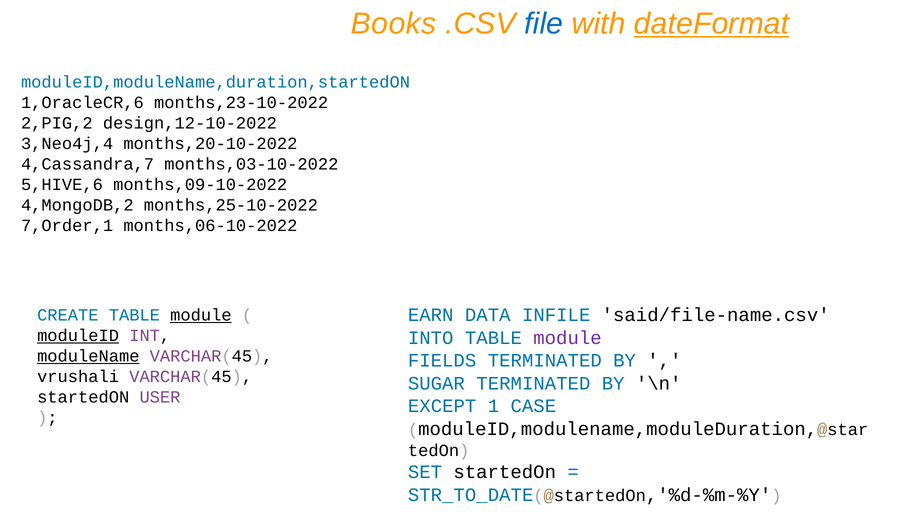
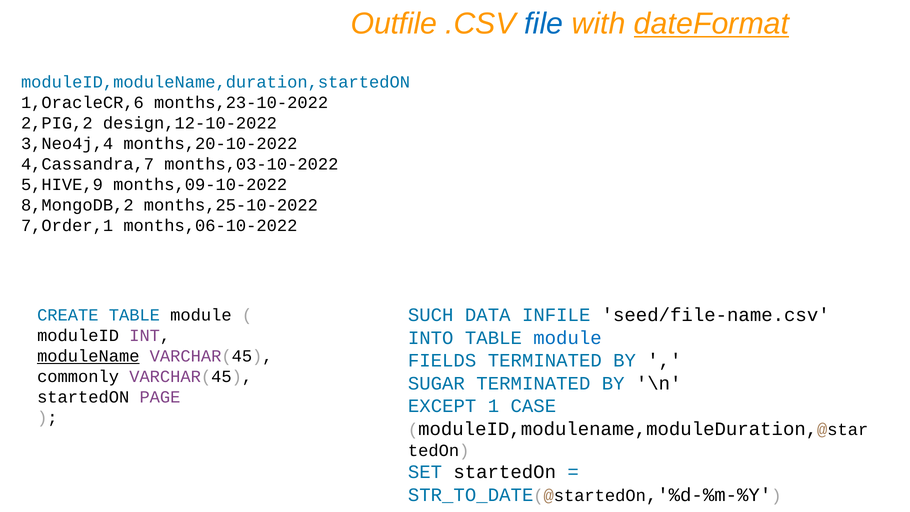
Books: Books -> Outfile
5,HIVE,6: 5,HIVE,6 -> 5,HIVE,9
4,MongoDB,2: 4,MongoDB,2 -> 8,MongoDB,2
EARN: EARN -> SUCH
said/file-name.csv: said/file-name.csv -> seed/file-name.csv
module at (201, 315) underline: present -> none
moduleID underline: present -> none
module at (568, 338) colour: purple -> blue
vrushali: vrushali -> commonly
USER: USER -> PAGE
